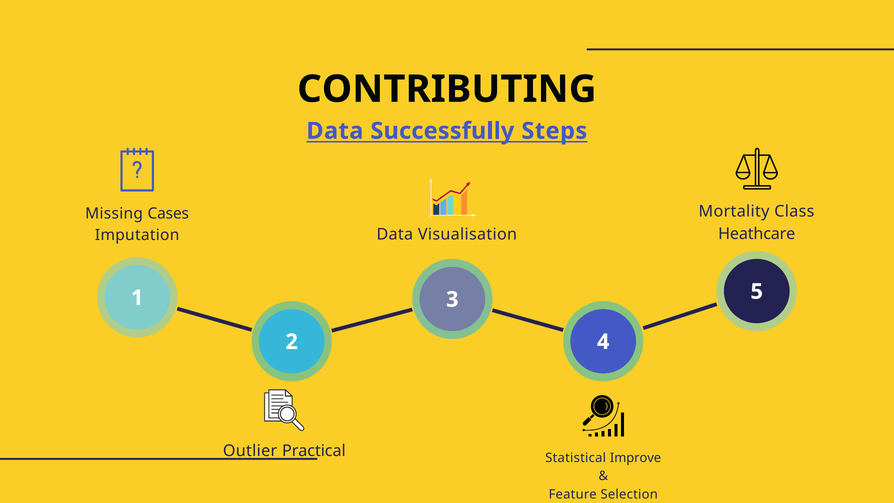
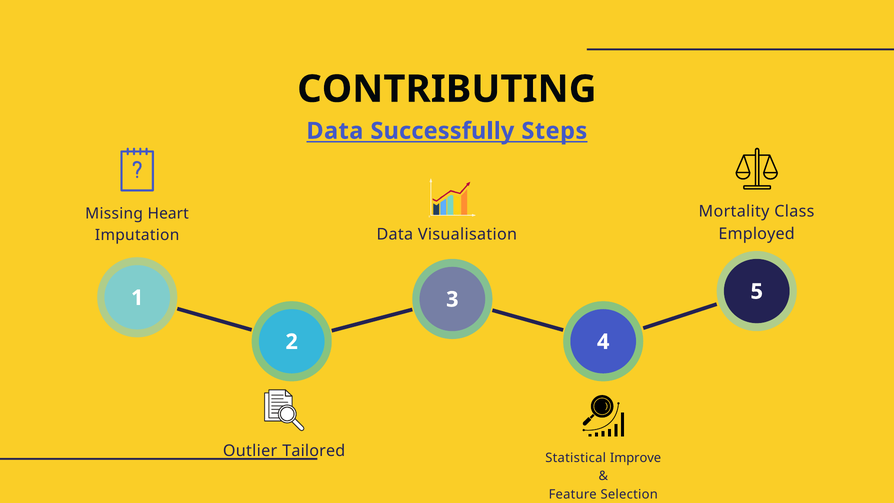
Cases: Cases -> Heart
Heathcare: Heathcare -> Employed
Practical: Practical -> Tailored
